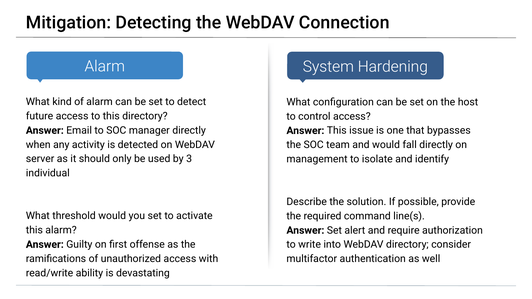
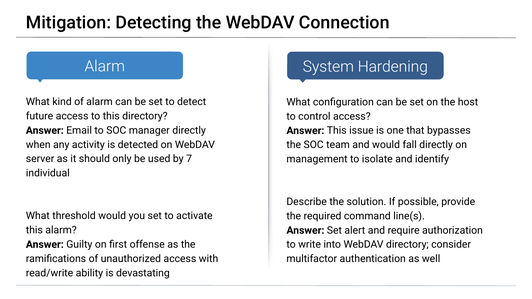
3: 3 -> 7
